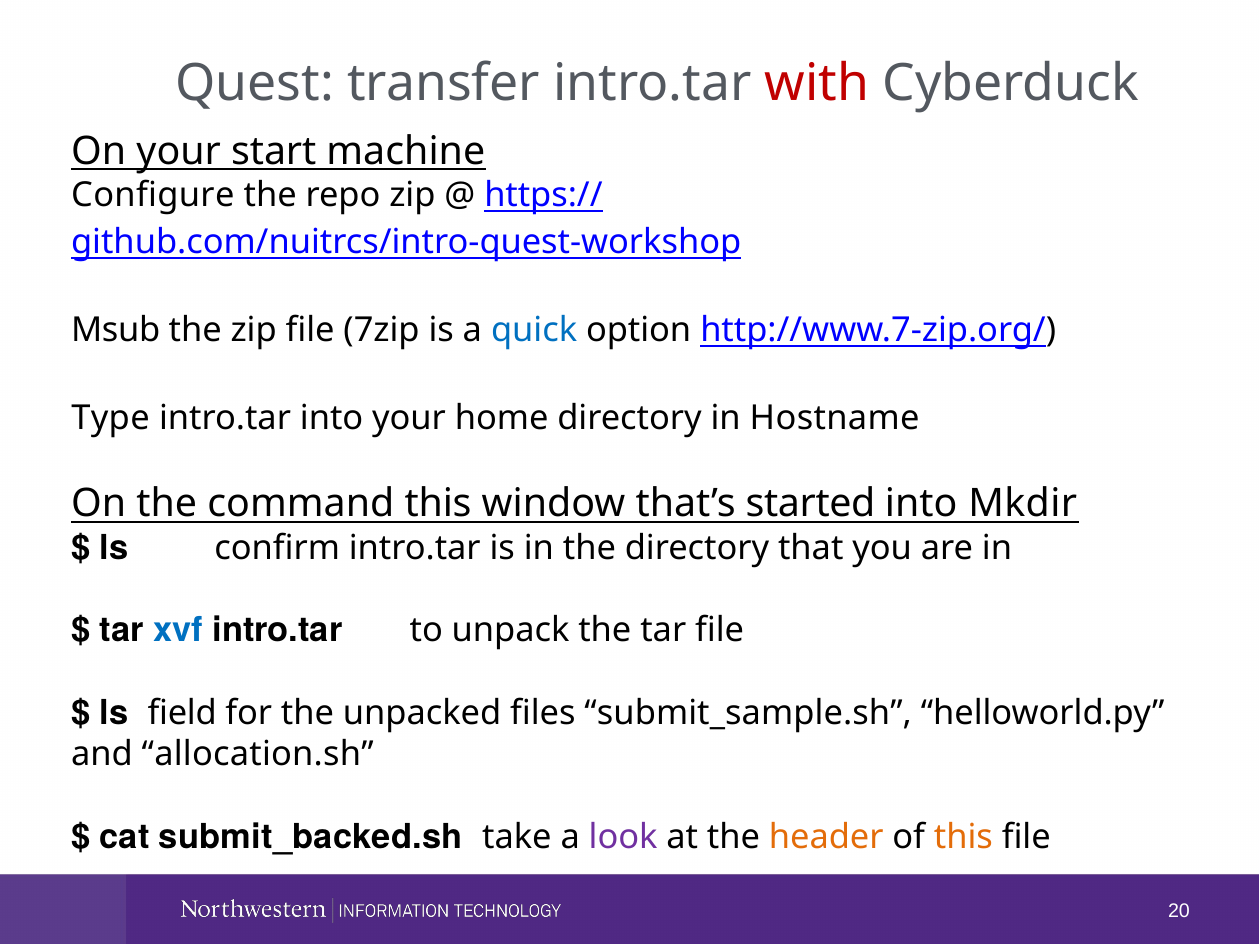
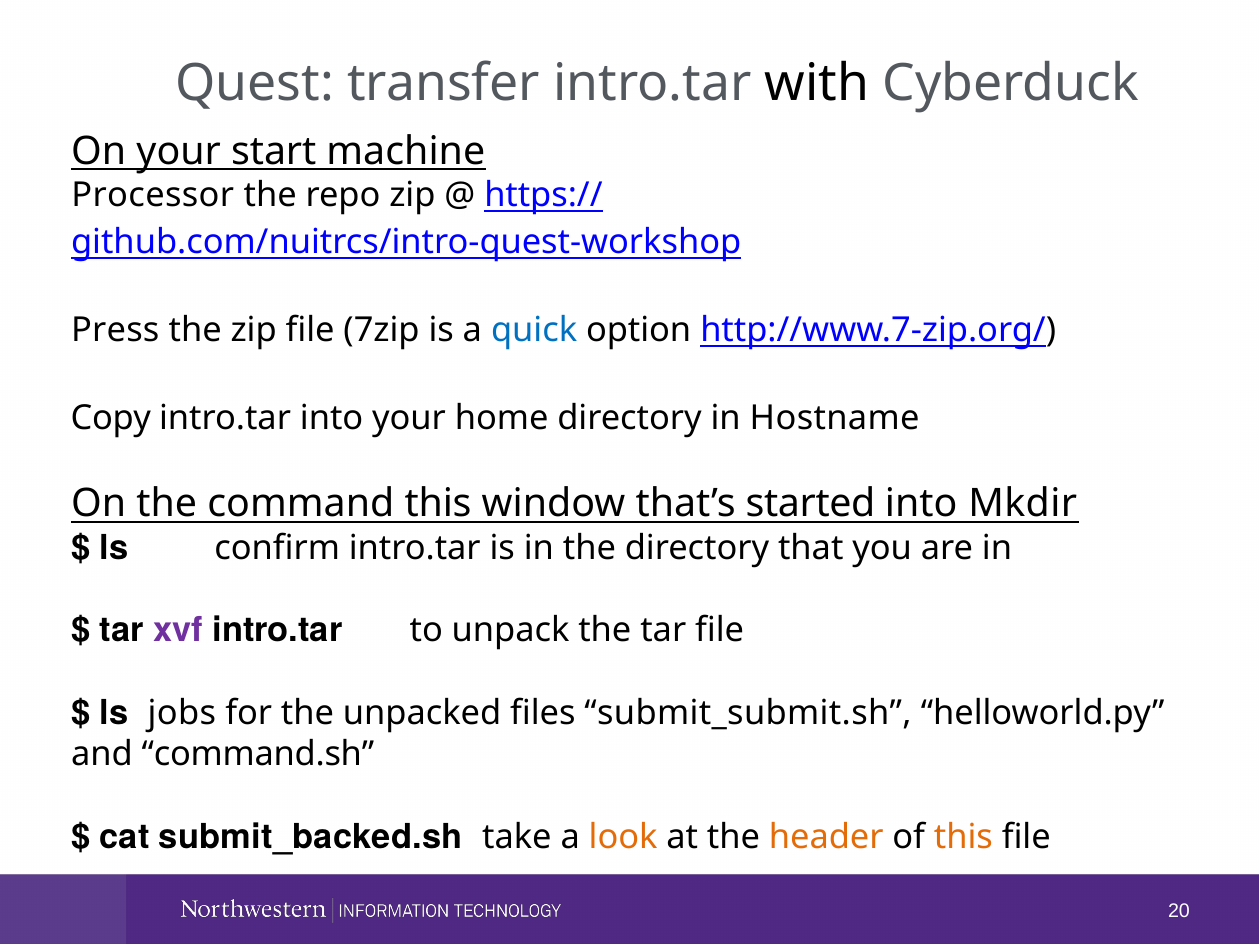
with colour: red -> black
Configure: Configure -> Processor
Msub: Msub -> Press
Type: Type -> Copy
xvf colour: blue -> purple
field: field -> jobs
submit_sample.sh: submit_sample.sh -> submit_submit.sh
allocation.sh: allocation.sh -> command.sh
look colour: purple -> orange
